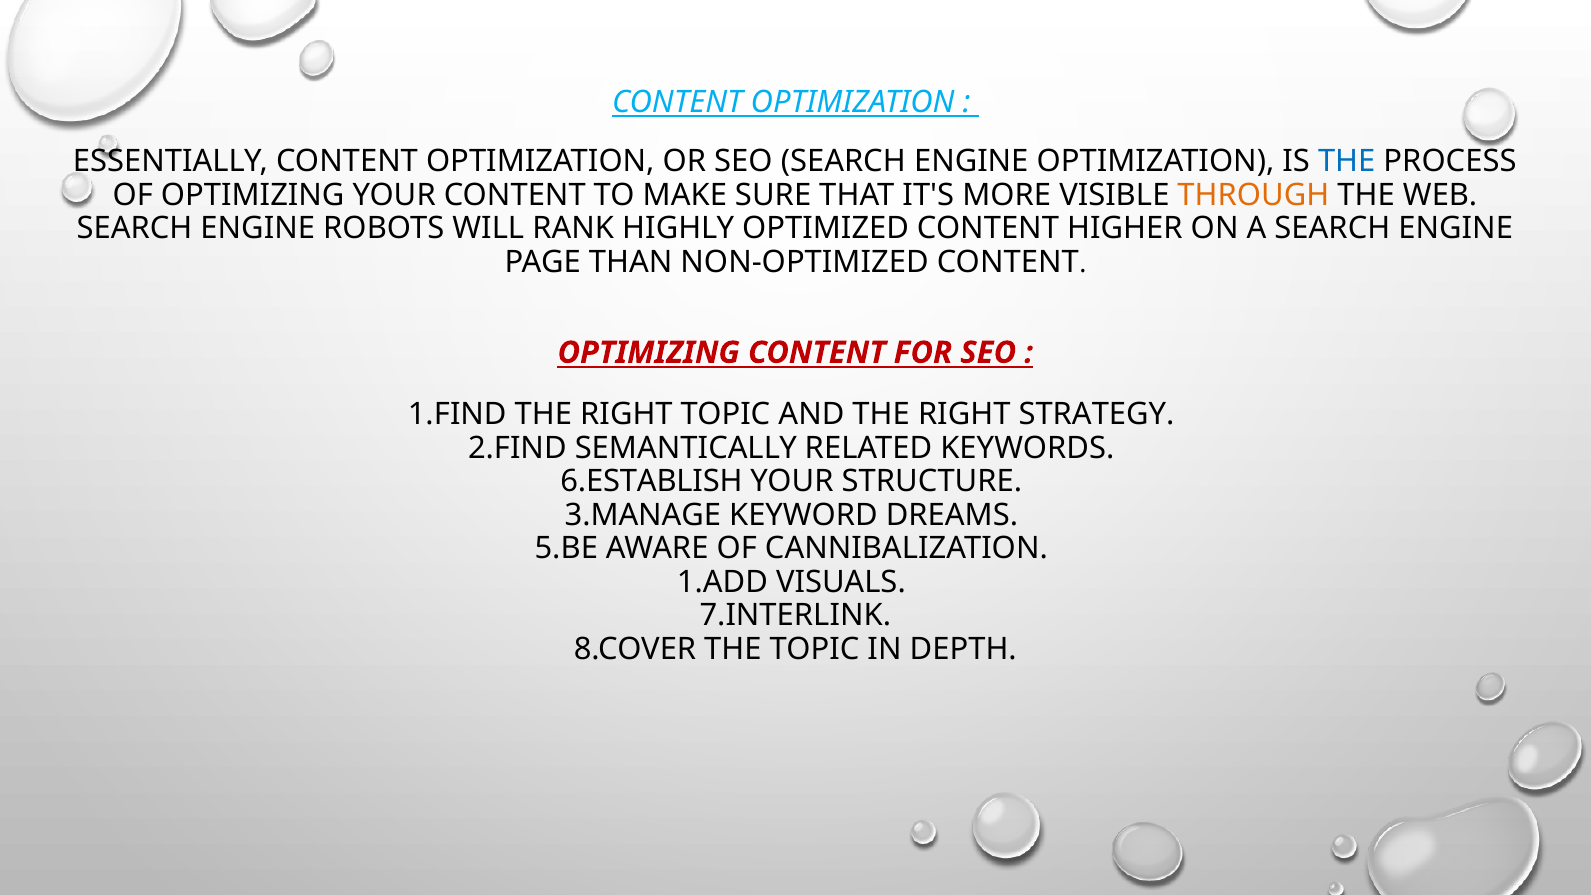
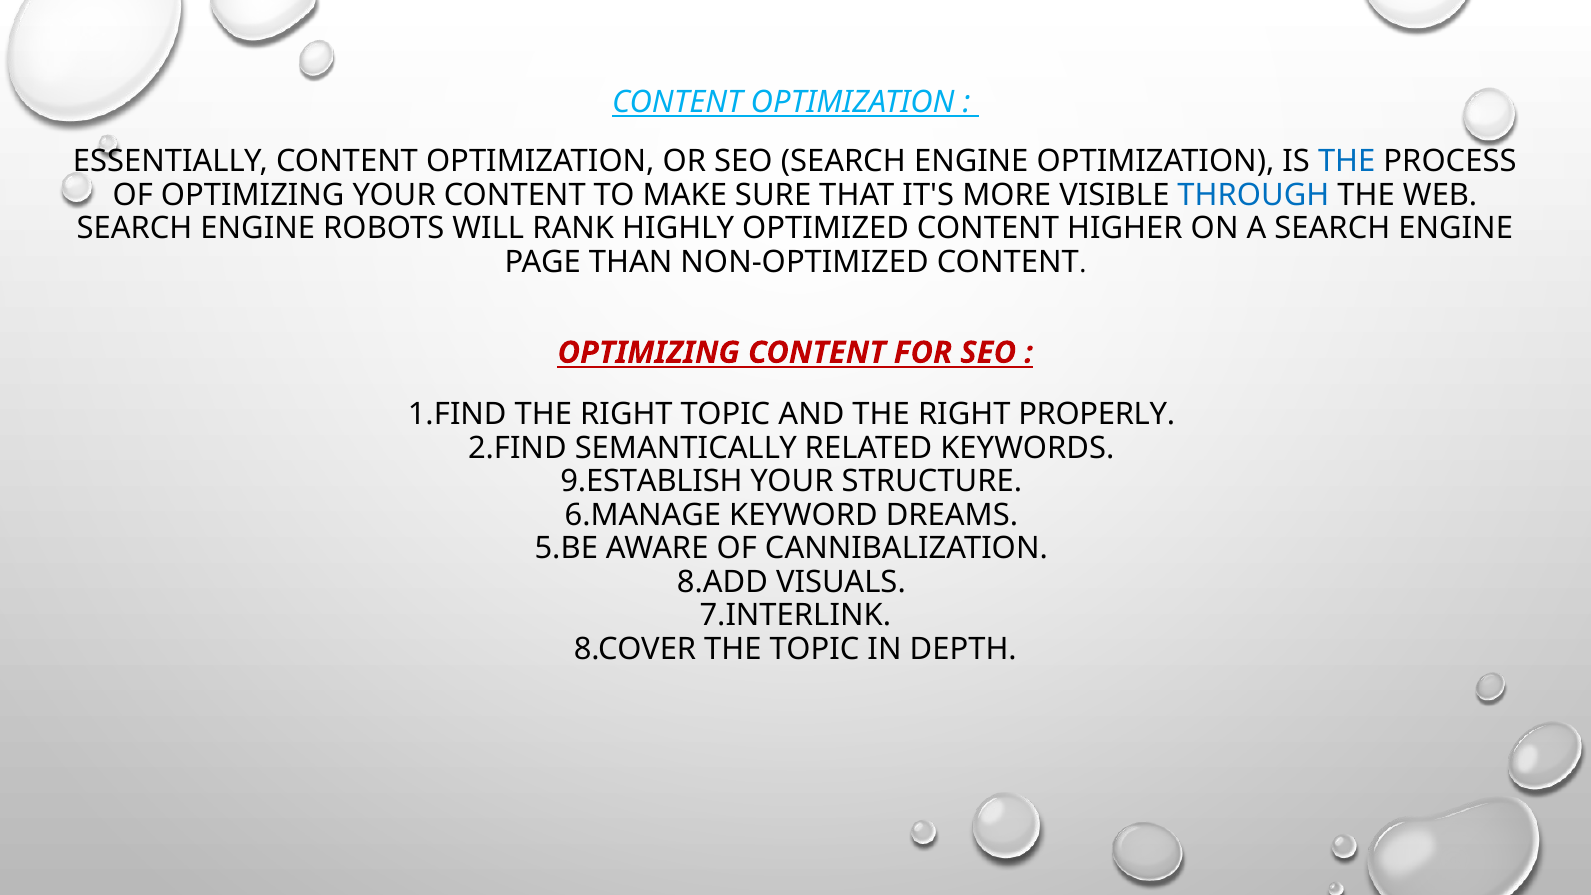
THROUGH colour: orange -> blue
STRATEGY: STRATEGY -> PROPERLY
6.ESTABLISH: 6.ESTABLISH -> 9.ESTABLISH
3.MANAGE: 3.MANAGE -> 6.MANAGE
1.ADD: 1.ADD -> 8.ADD
